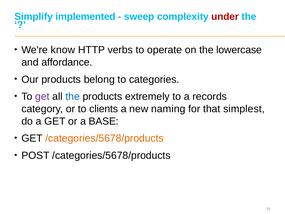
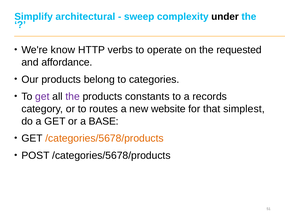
implemented: implemented -> architectural
under colour: red -> black
lowercase: lowercase -> requested
the at (73, 96) colour: blue -> purple
extremely: extremely -> constants
clients: clients -> routes
naming: naming -> website
